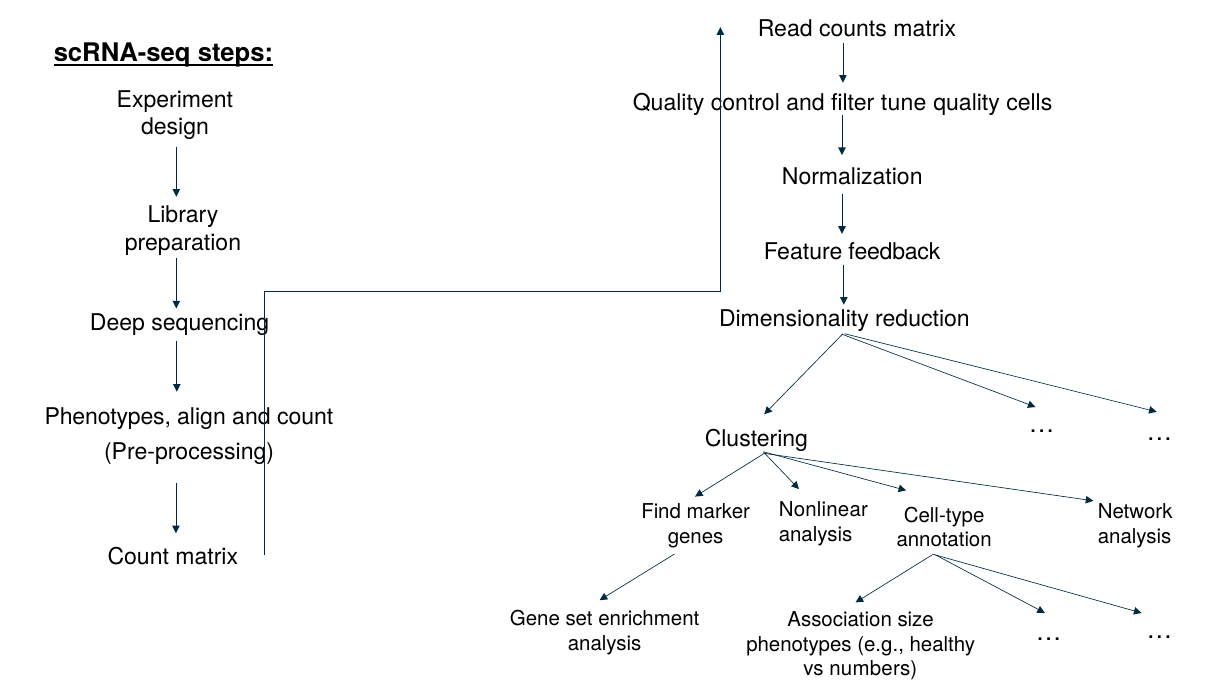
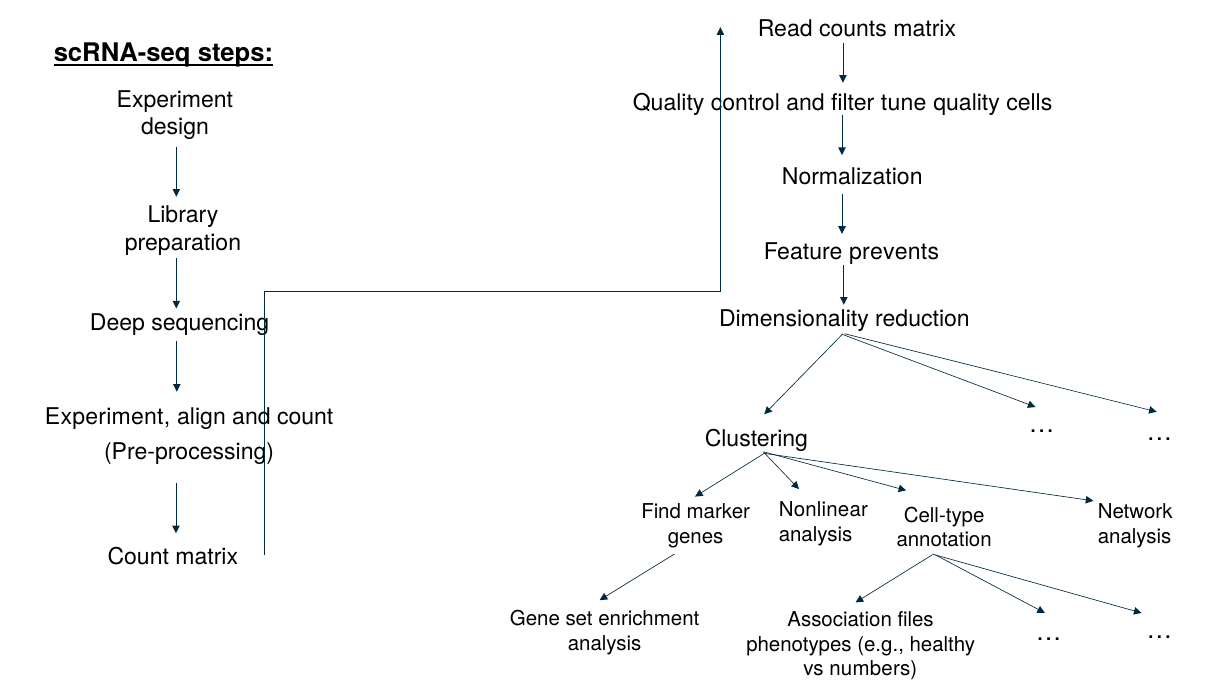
feedback: feedback -> prevents
Phenotypes at (108, 417): Phenotypes -> Experiment
size: size -> files
